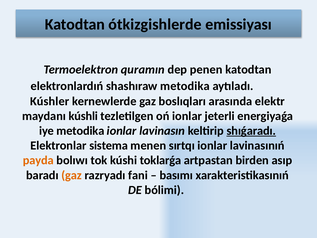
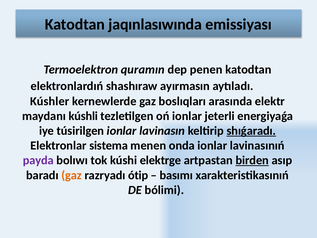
ótkizgishlerde: ótkizgishlerde -> jaqınlasıwında
shashıraw metodika: metodika -> ayırmasın
iye metodika: metodika -> túsirilgen
sırtqı: sırtqı -> onda
payda colour: orange -> purple
toklarǵa: toklarǵa -> elektrge
birden underline: none -> present
fani: fani -> ótip
